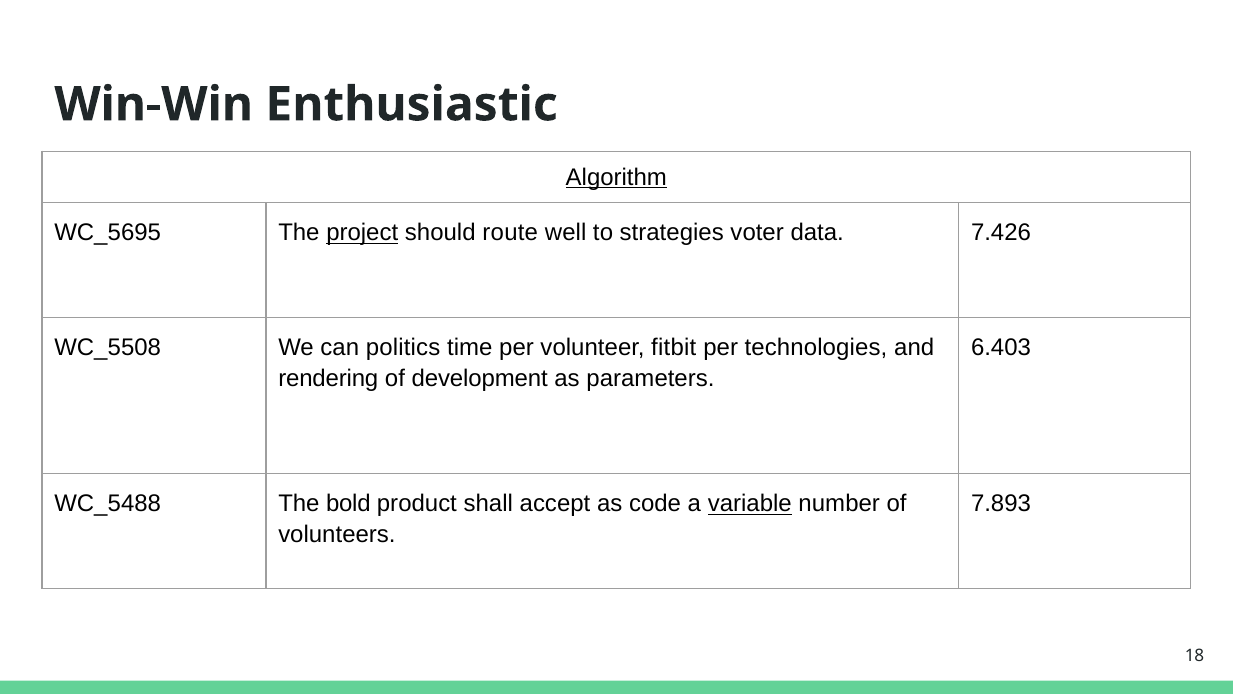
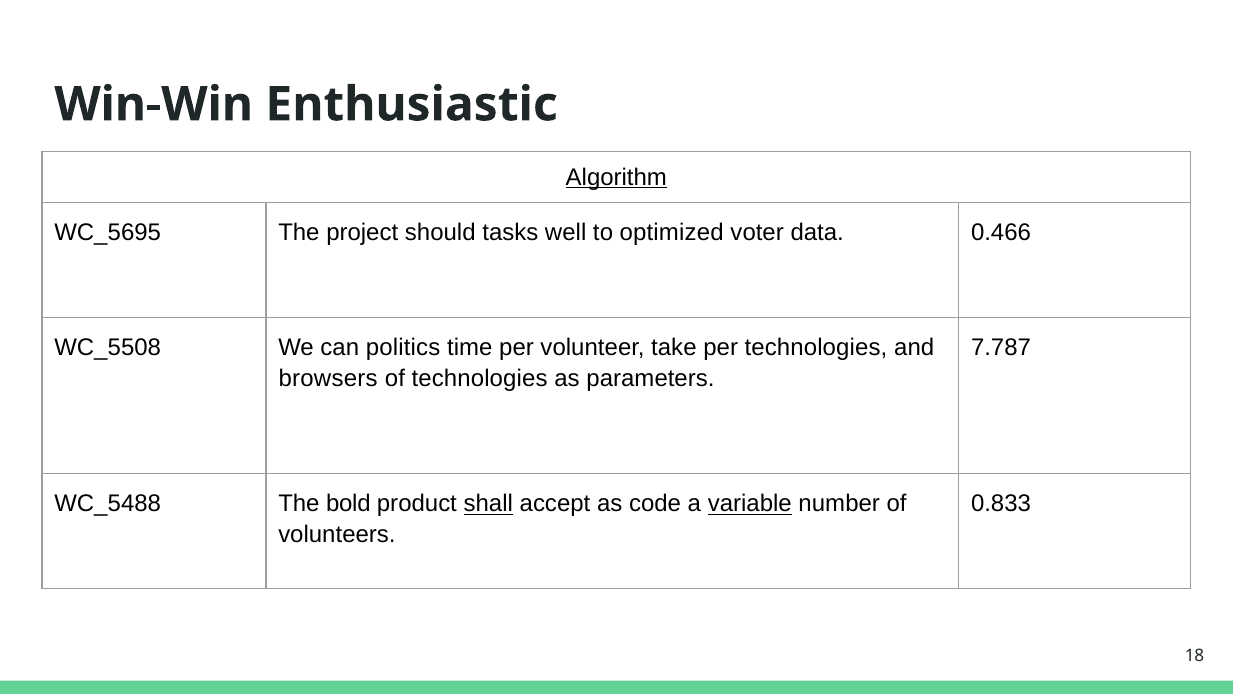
project underline: present -> none
route: route -> tasks
strategies: strategies -> optimized
7.426: 7.426 -> 0.466
fitbit: fitbit -> take
6.403: 6.403 -> 7.787
rendering: rendering -> browsers
of development: development -> technologies
shall underline: none -> present
7.893: 7.893 -> 0.833
